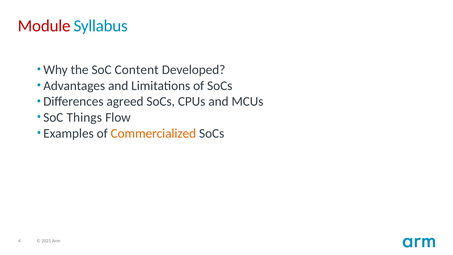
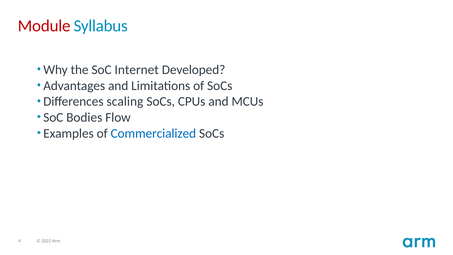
Content: Content -> Internet
agreed: agreed -> scaling
Things: Things -> Bodies
Commercialized colour: orange -> blue
